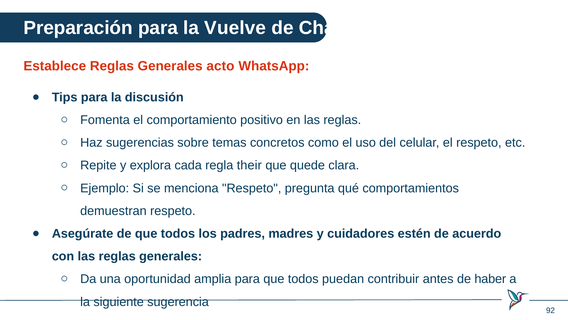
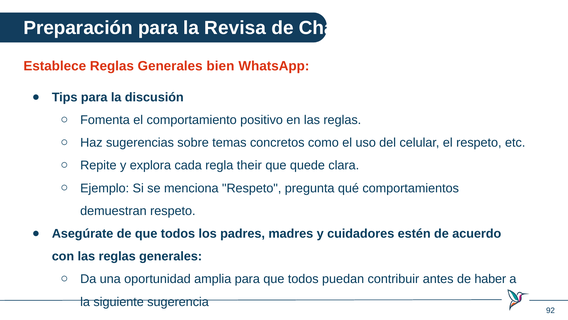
Vuelve: Vuelve -> Revisa
acto: acto -> bien
